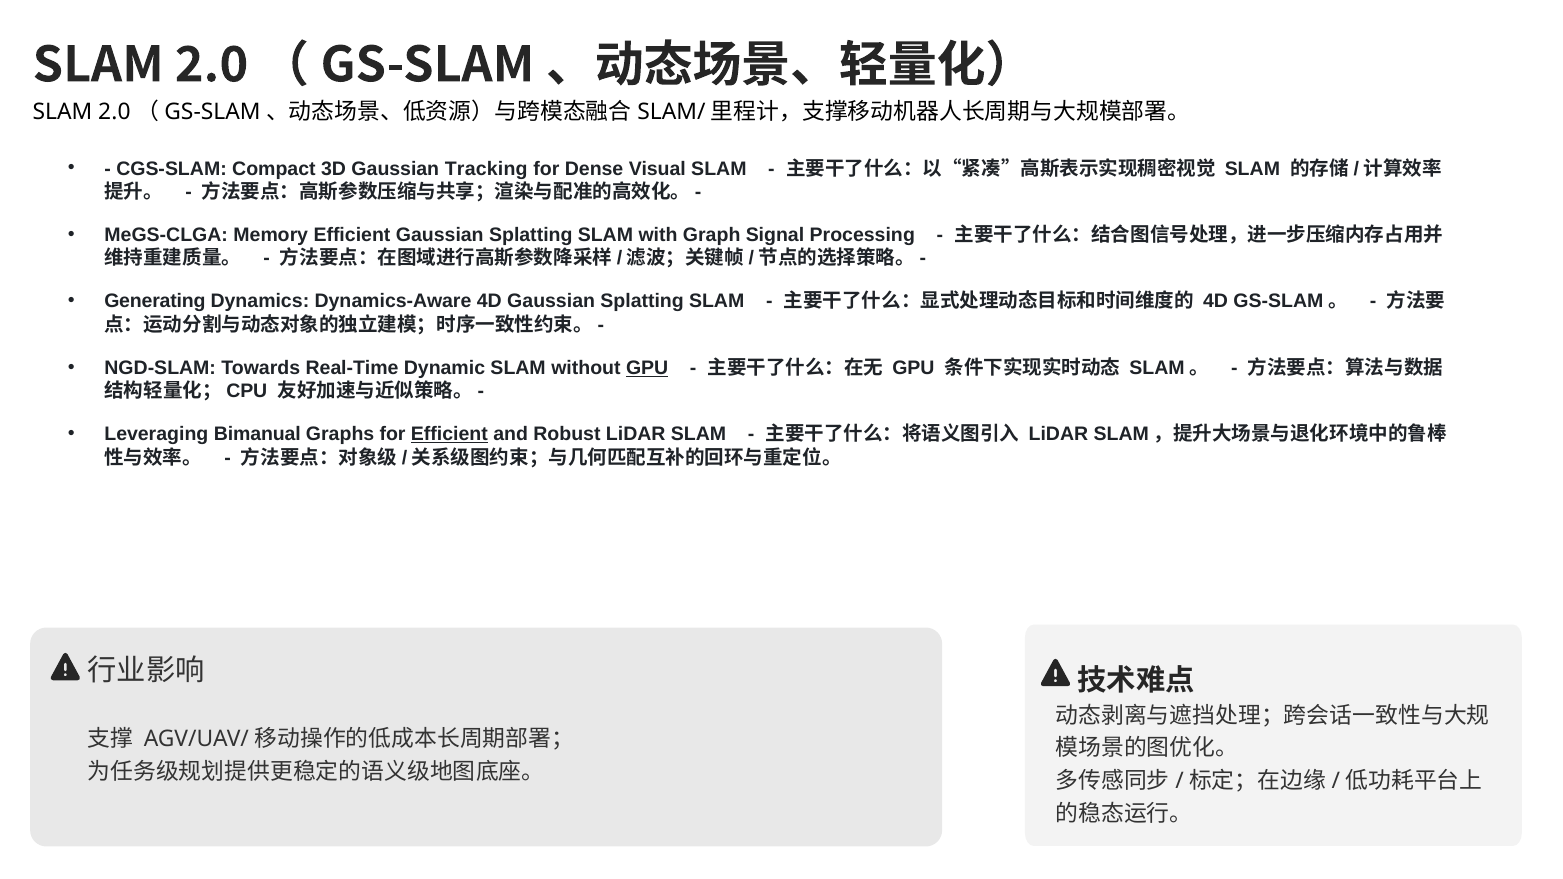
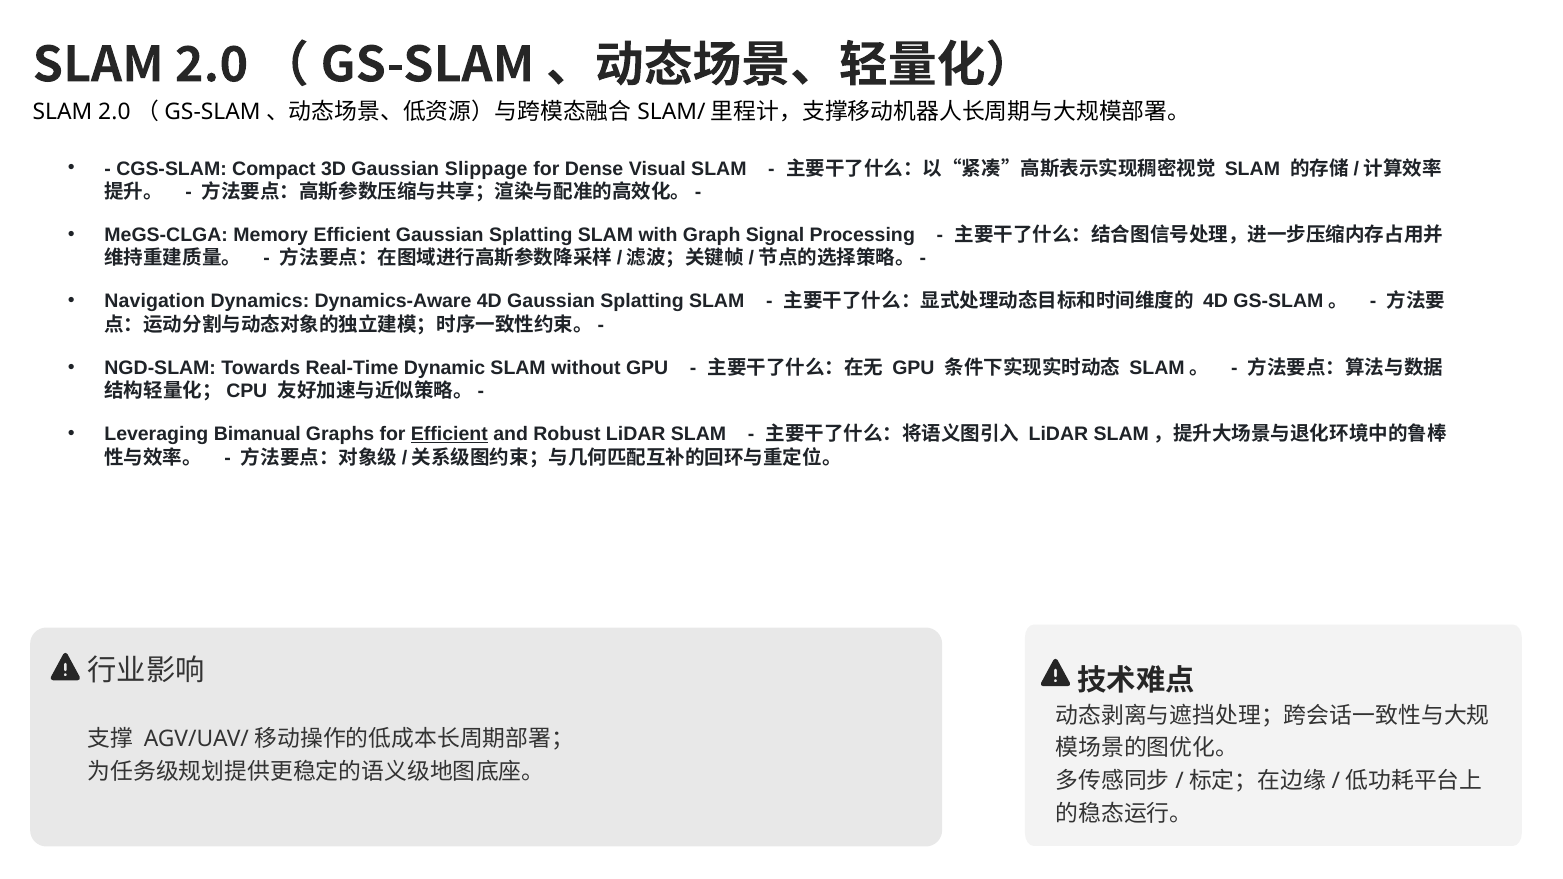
Tracking: Tracking -> Slippage
Generating: Generating -> Navigation
GPU at (647, 368) underline: present -> none
